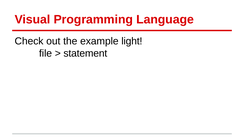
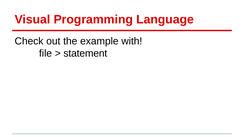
light: light -> with
